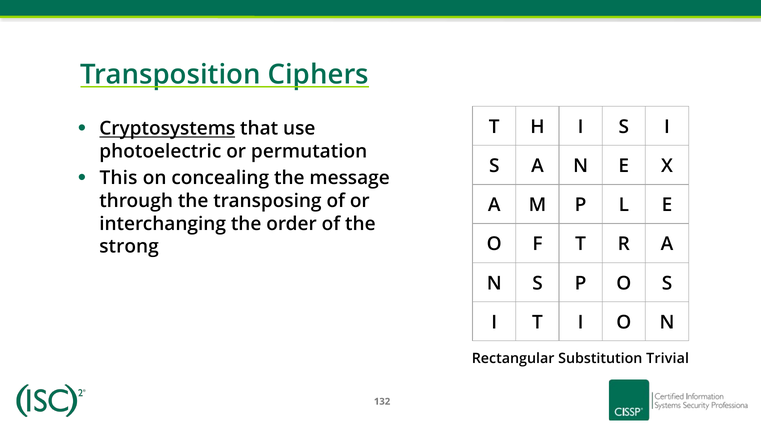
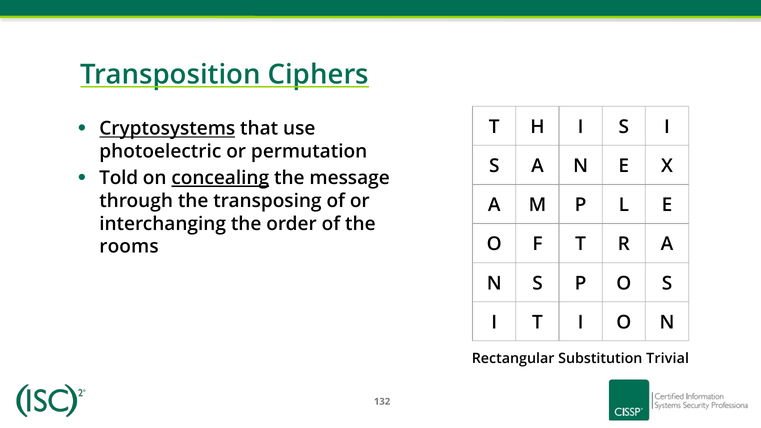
This: This -> Told
concealing underline: none -> present
strong: strong -> rooms
